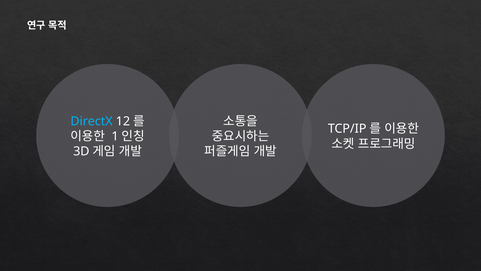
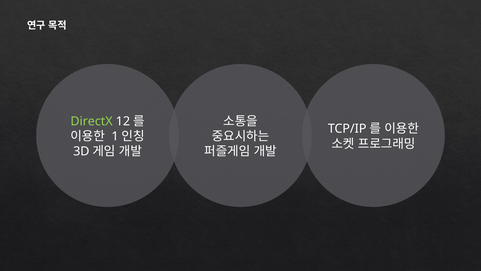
DirectX colour: light blue -> light green
